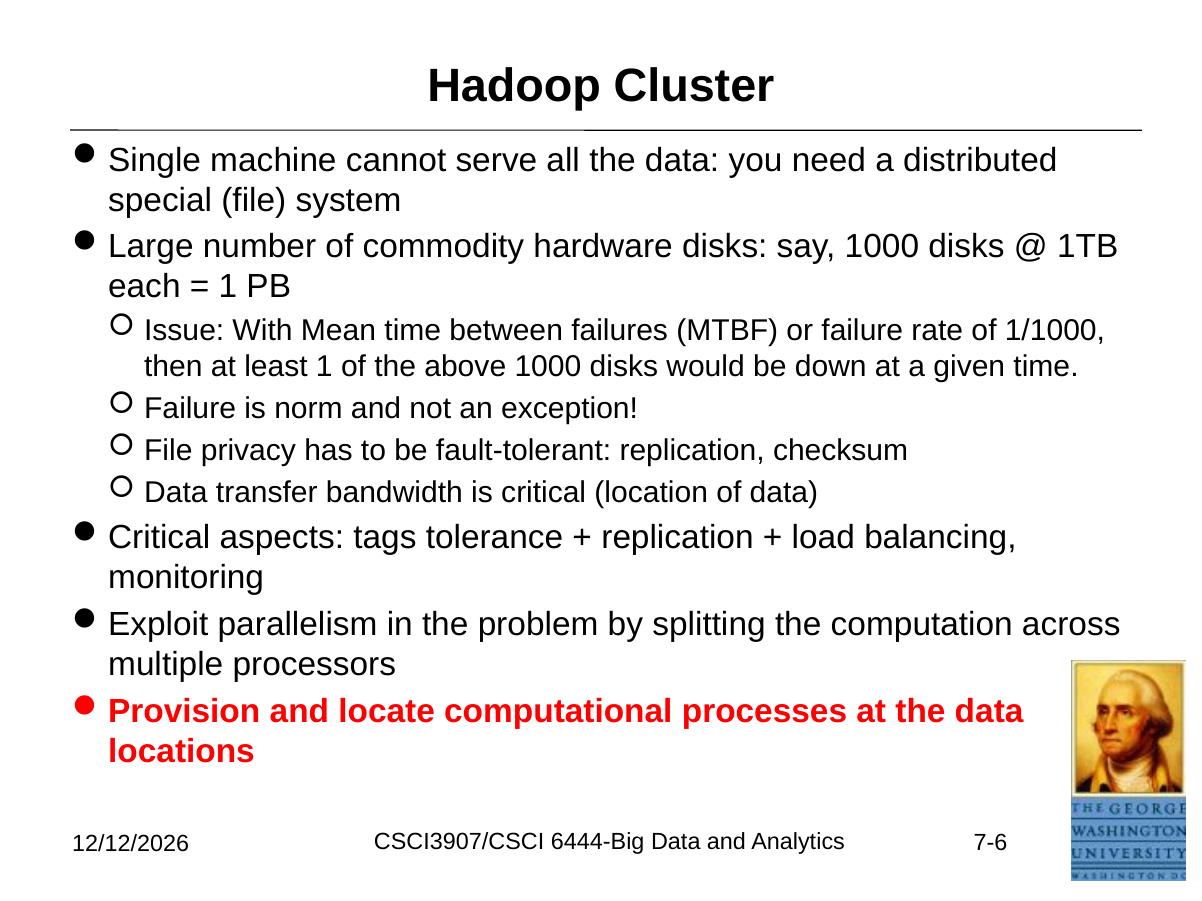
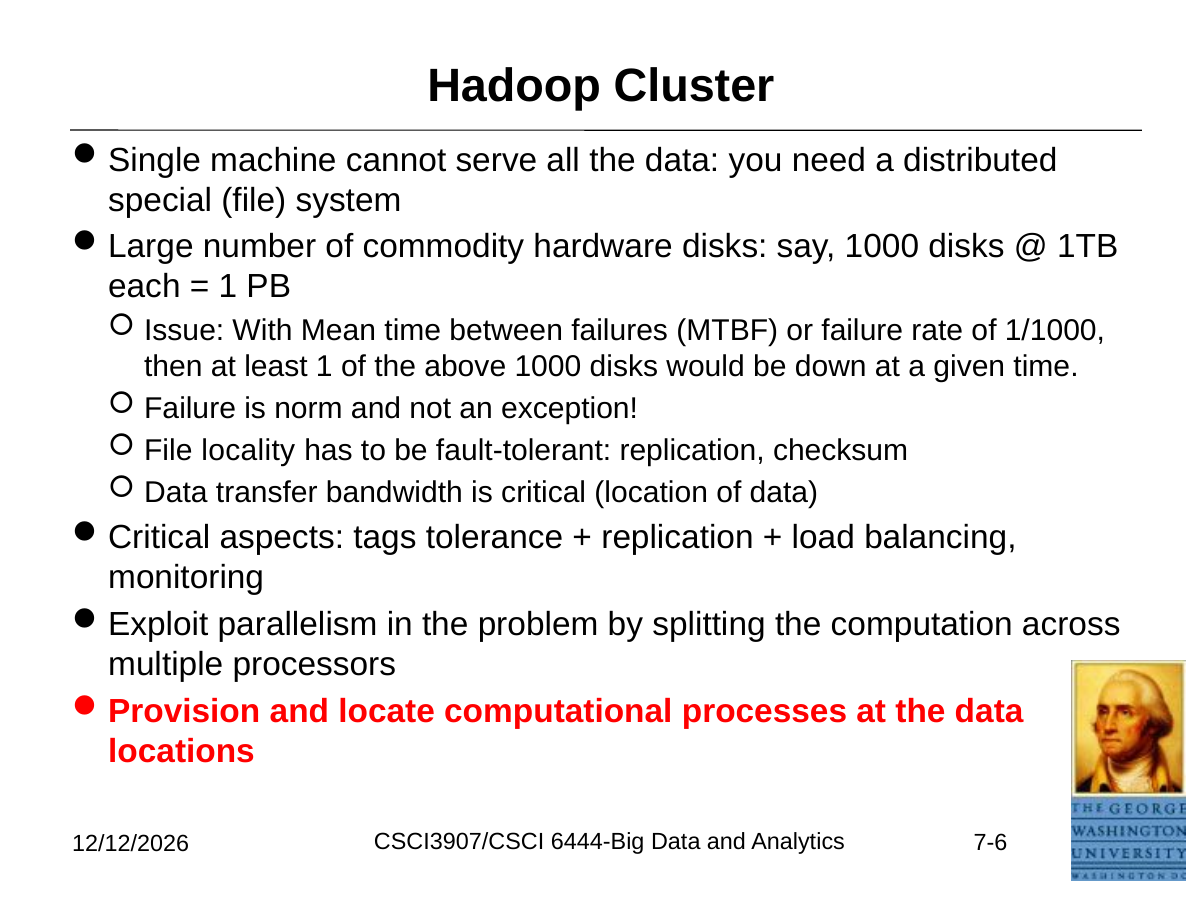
privacy: privacy -> locality
